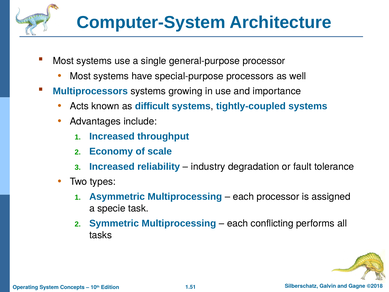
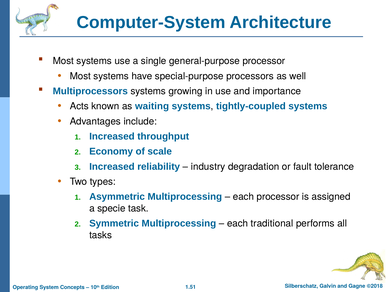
difficult: difficult -> waiting
conflicting: conflicting -> traditional
